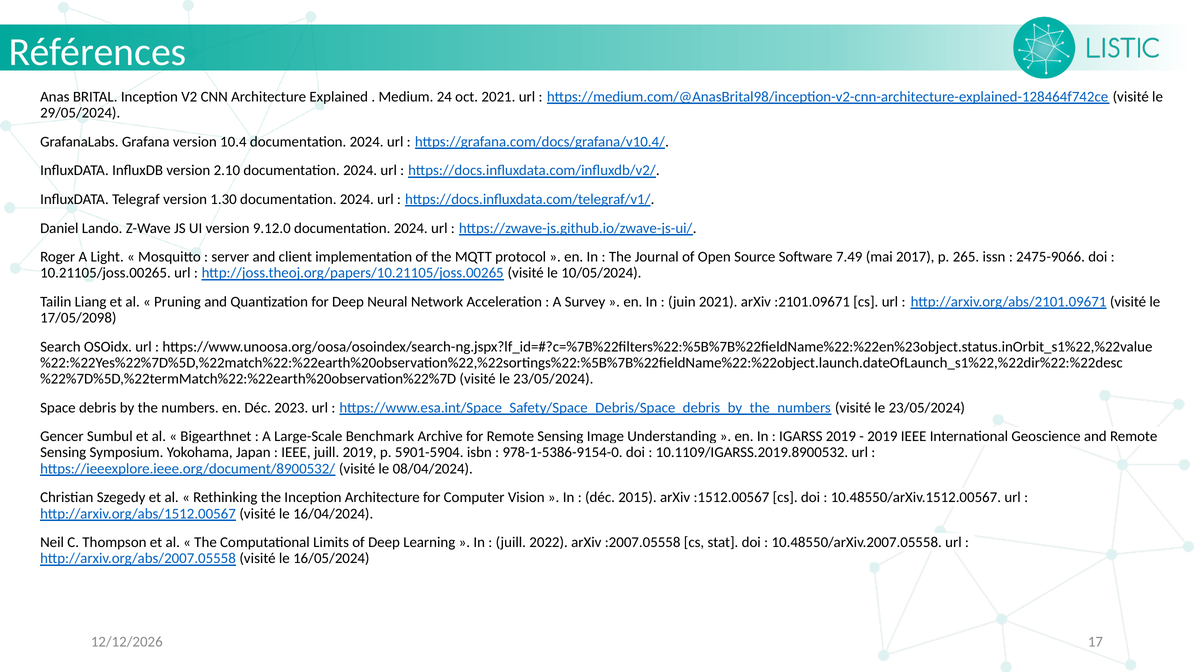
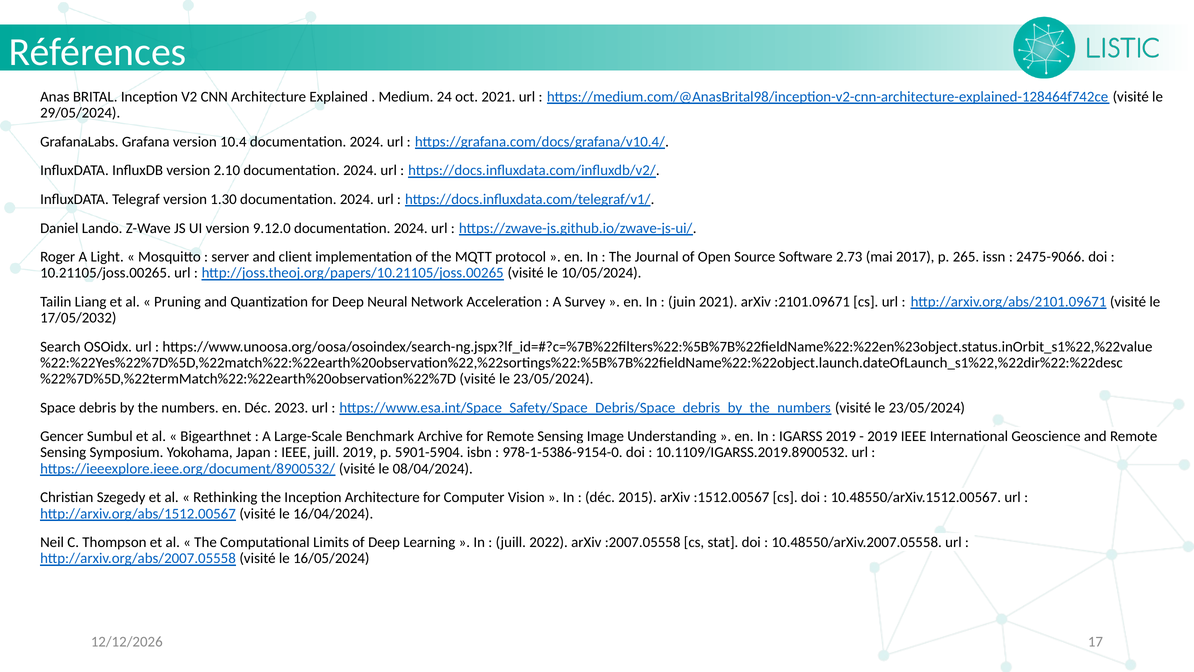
7.49: 7.49 -> 2.73
17/05/2098: 17/05/2098 -> 17/05/2032
